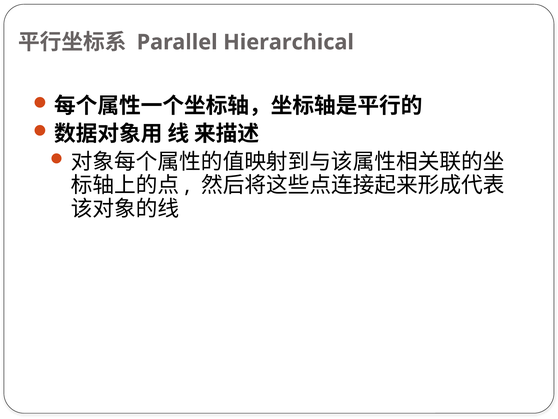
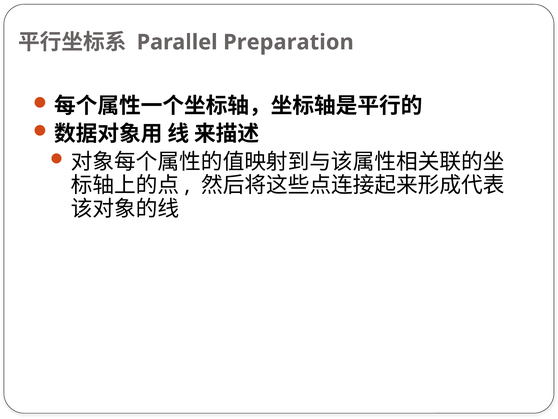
Hierarchical: Hierarchical -> Preparation
